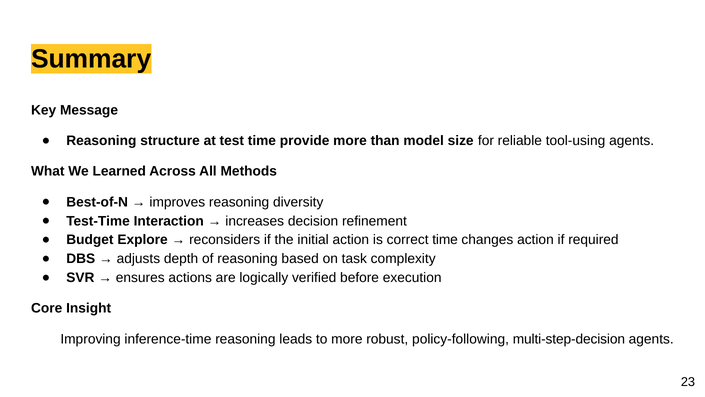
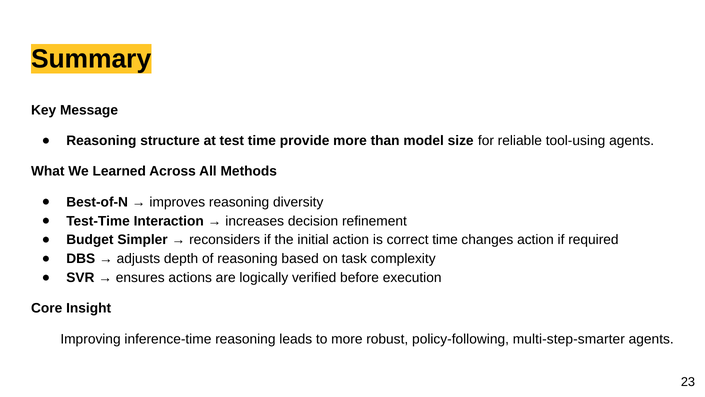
Explore: Explore -> Simpler
multi-step-decision: multi-step-decision -> multi-step-smarter
